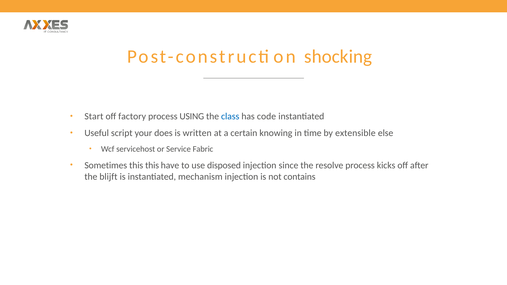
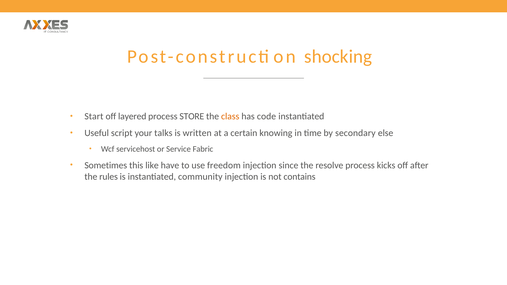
factory: factory -> layered
USING: USING -> STORE
class colour: blue -> orange
does: does -> talks
extensible: extensible -> secondary
this this: this -> like
disposed: disposed -> freedom
blijft: blijft -> rules
mechanism: mechanism -> community
